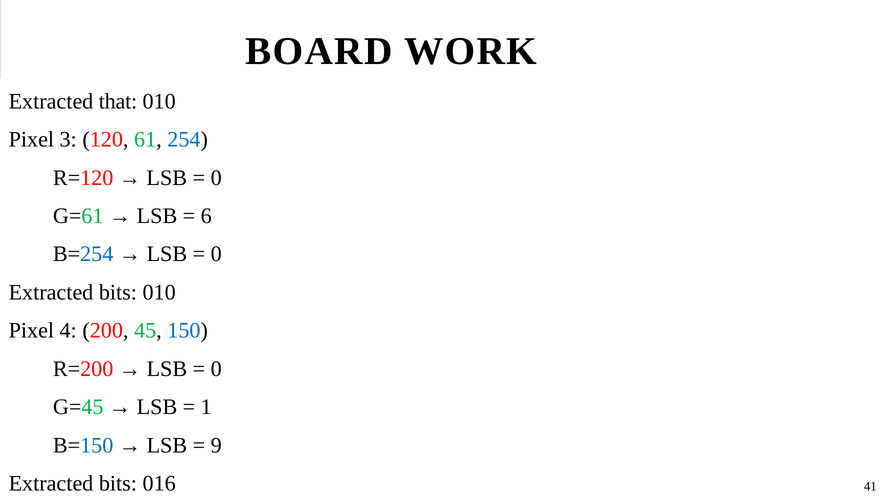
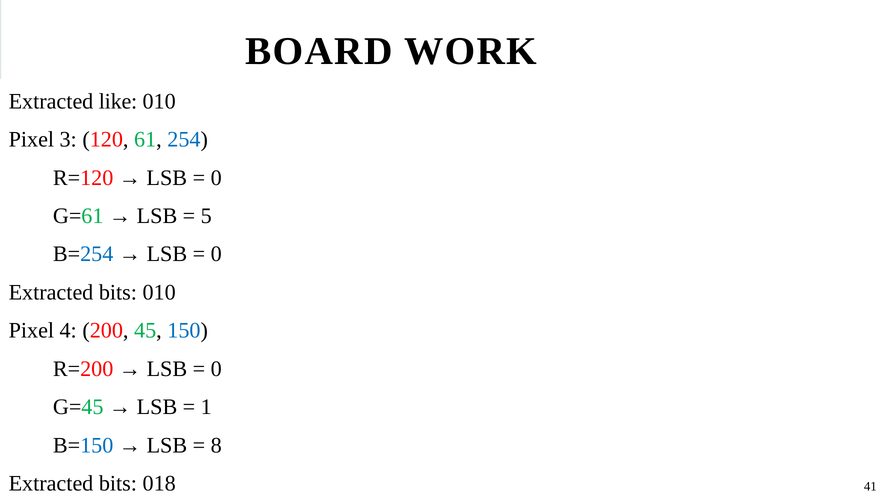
that: that -> like
6: 6 -> 5
9: 9 -> 8
016: 016 -> 018
